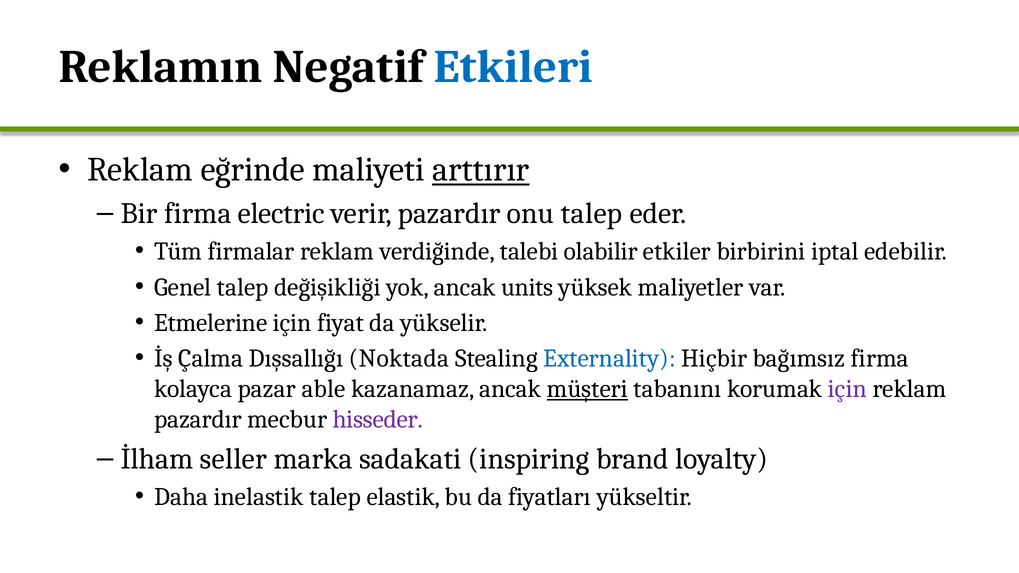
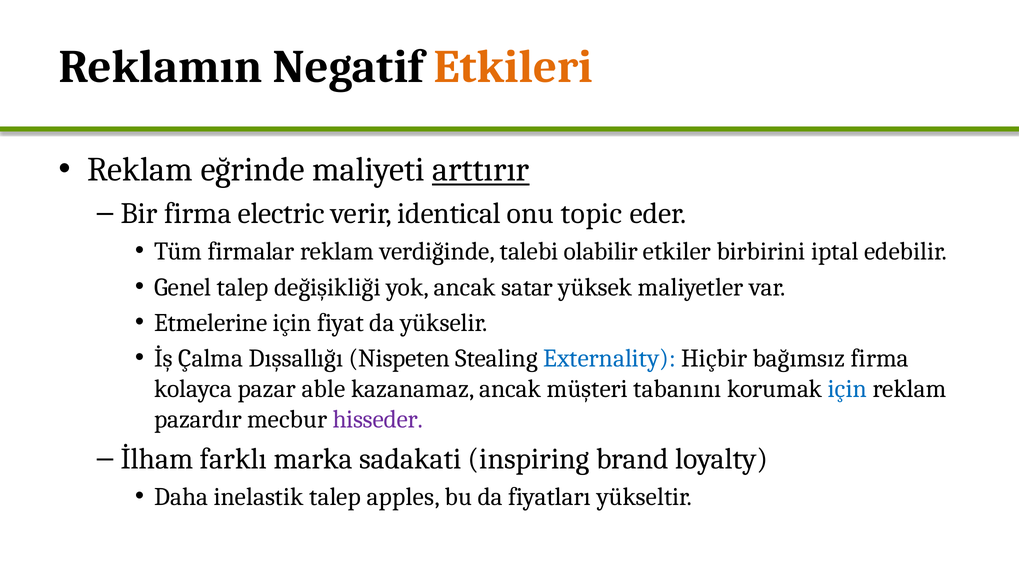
Etkileri colour: blue -> orange
verir pazardır: pazardır -> identical
onu talep: talep -> topic
units: units -> satar
Noktada: Noktada -> Nispeten
müşteri underline: present -> none
için at (847, 389) colour: purple -> blue
seller: seller -> farklı
elastik: elastik -> apples
